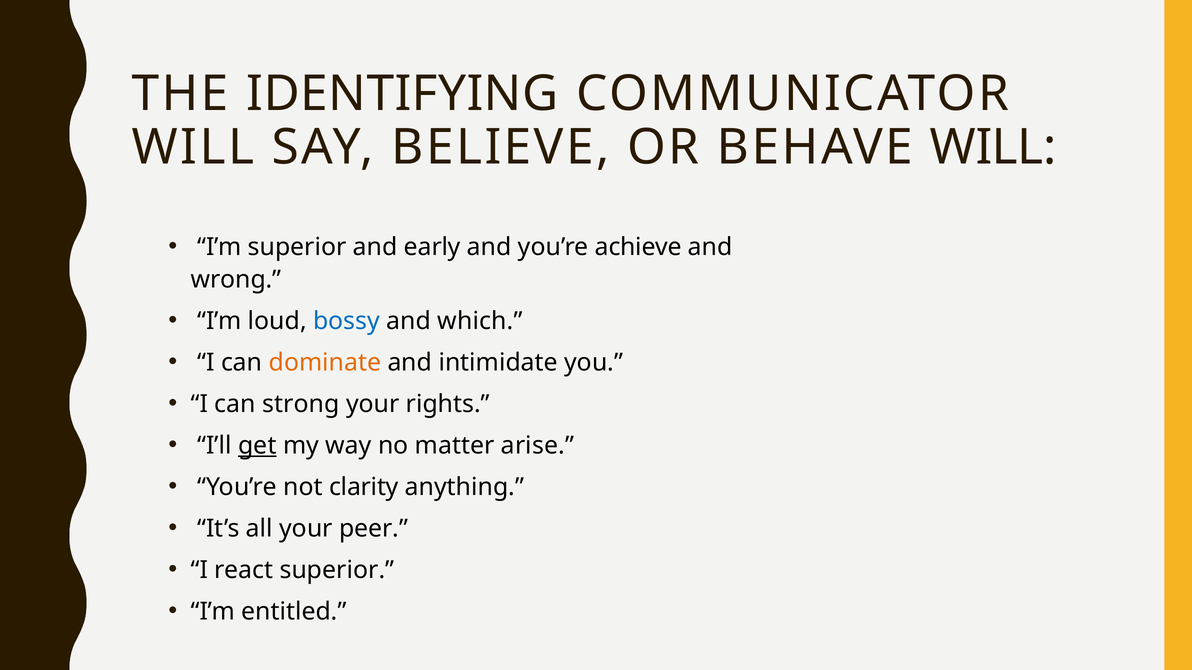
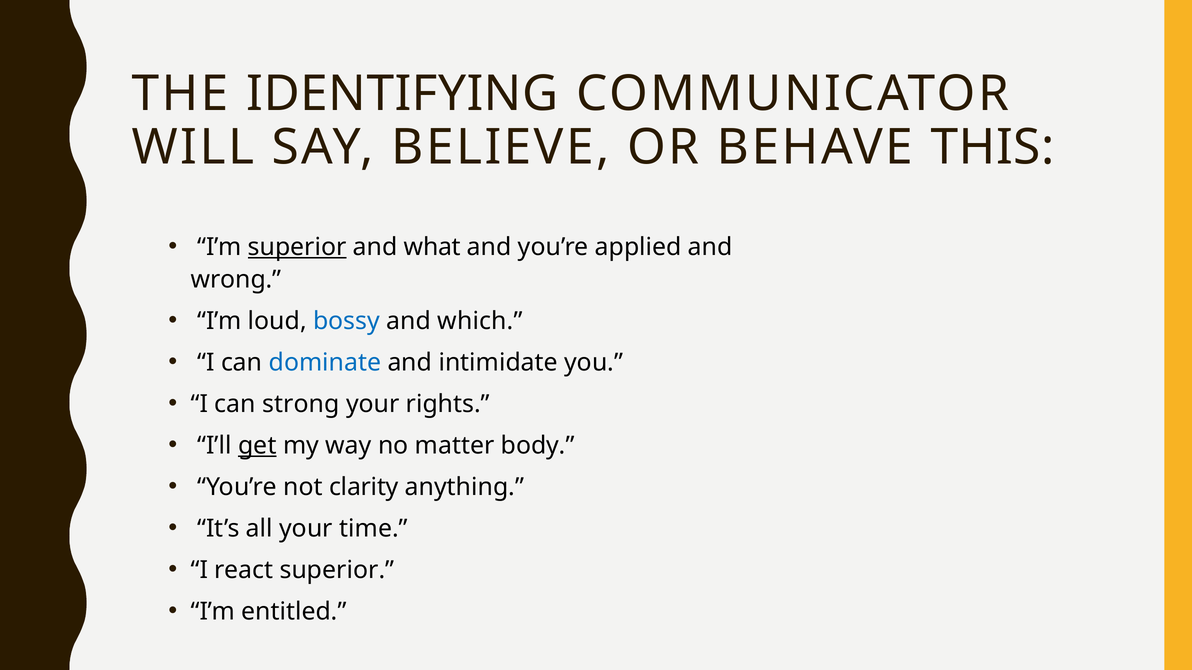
BEHAVE WILL: WILL -> THIS
superior at (297, 247) underline: none -> present
early: early -> what
achieve: achieve -> applied
dominate colour: orange -> blue
arise: arise -> body
peer: peer -> time
